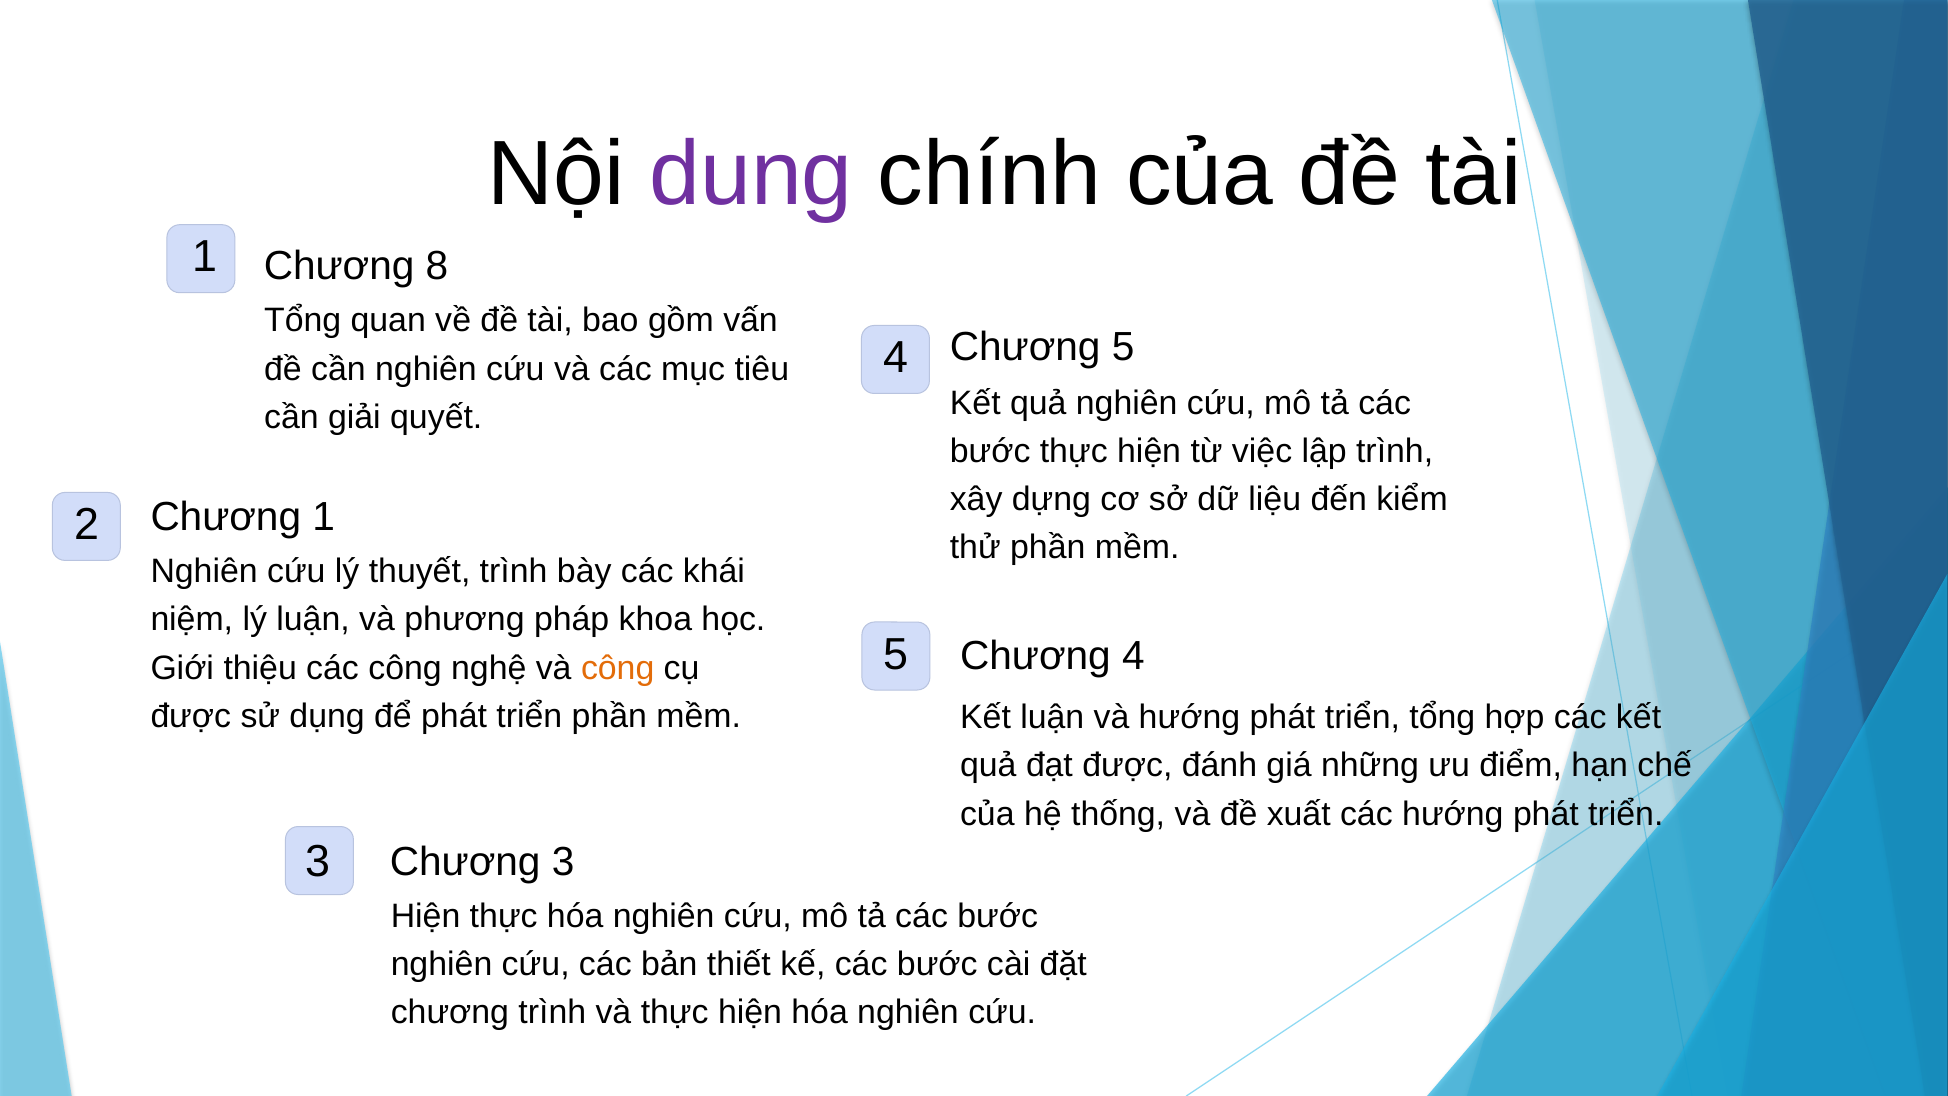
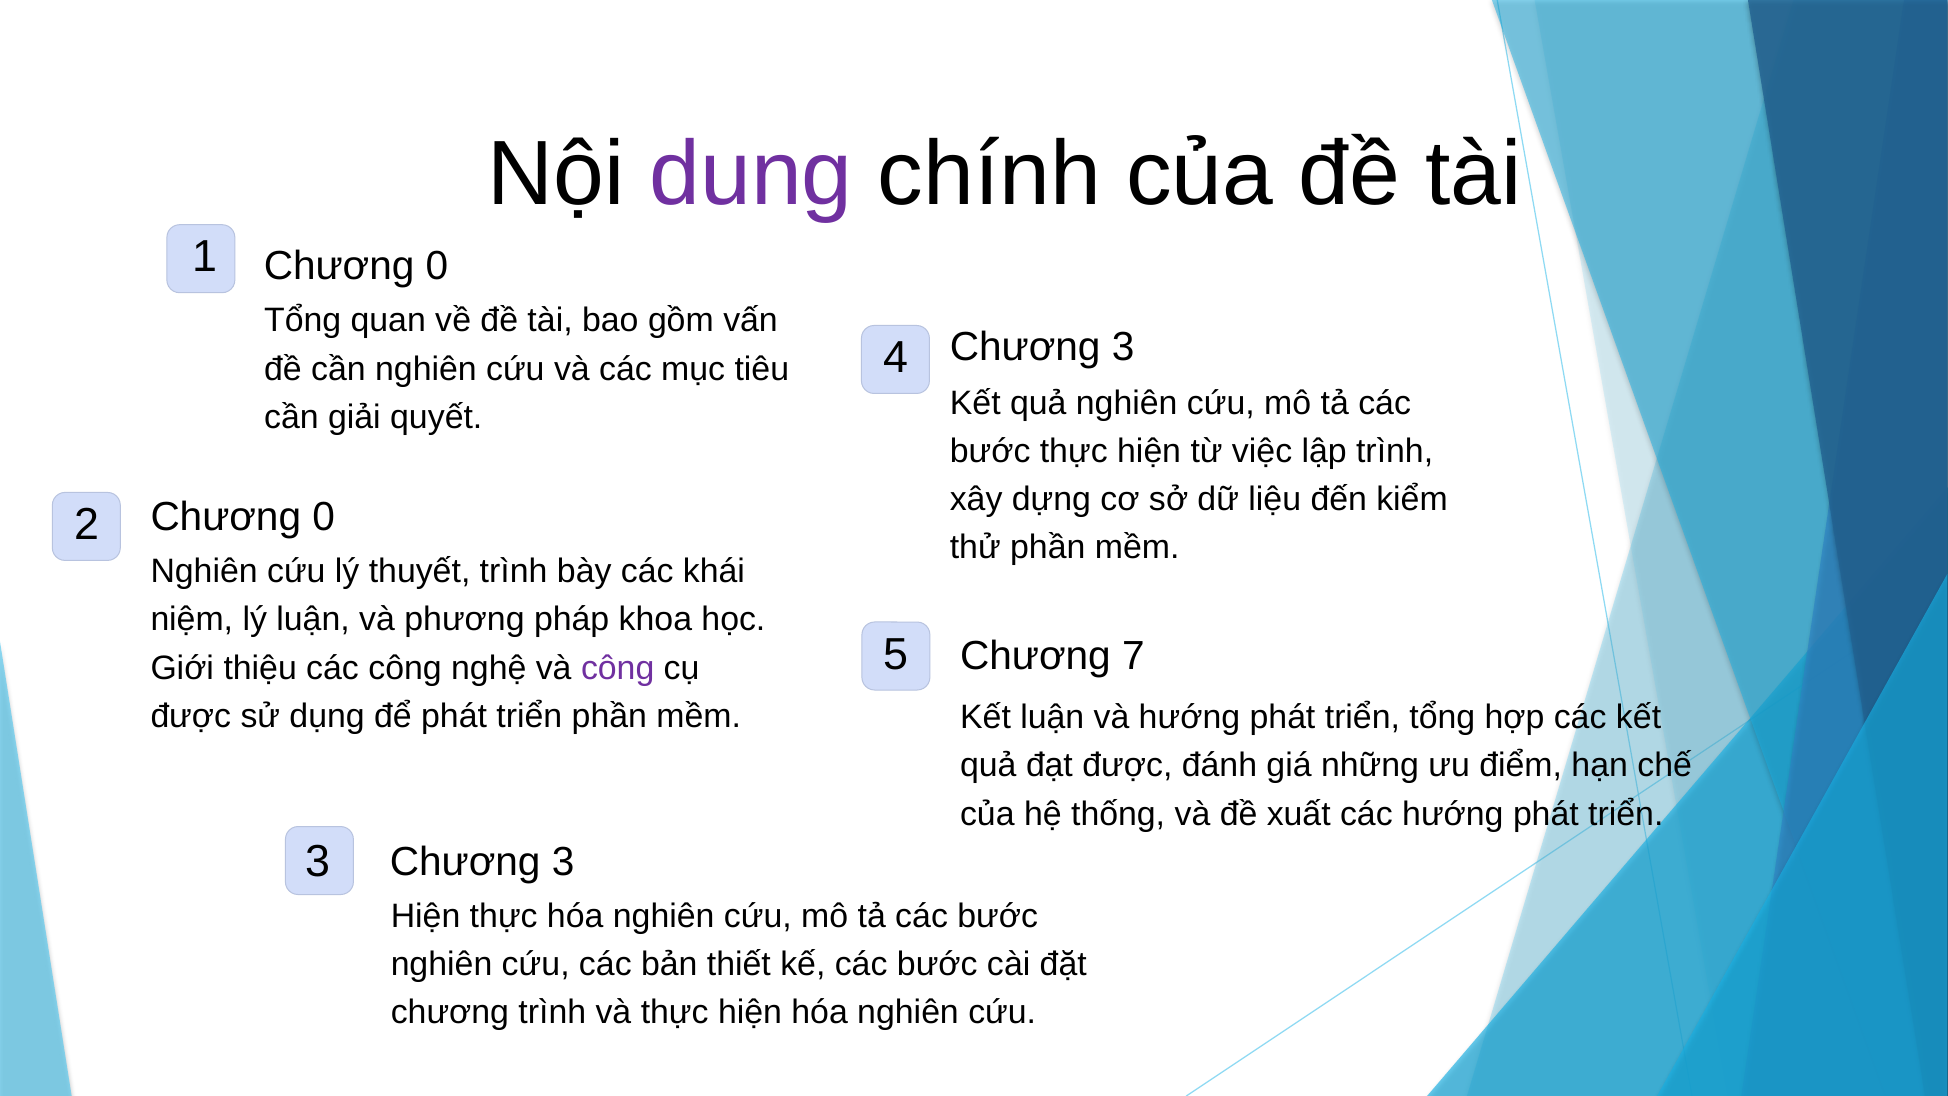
1 Chương 8: 8 -> 0
4 Chương 5: 5 -> 3
2 Chương 1: 1 -> 0
Chương 4: 4 -> 7
công at (618, 668) colour: orange -> purple
